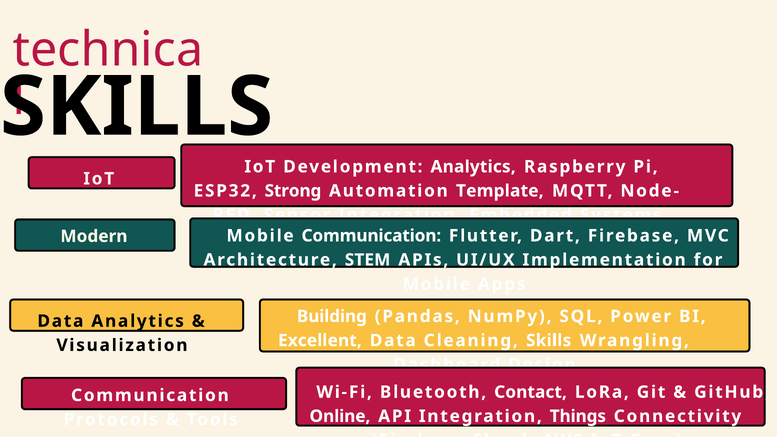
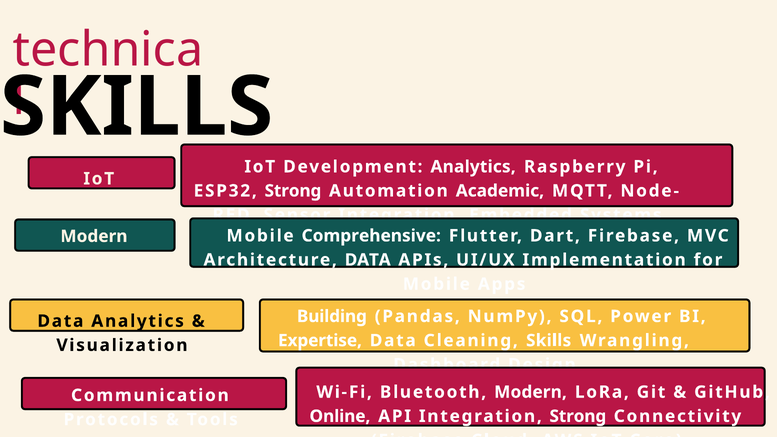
Template: Template -> Academic
Mobile Communication: Communication -> Comprehensive
Architecture STEM: STEM -> DATA
Excellent: Excellent -> Expertise
Bluetooth Contact: Contact -> Modern
Integration Things: Things -> Strong
